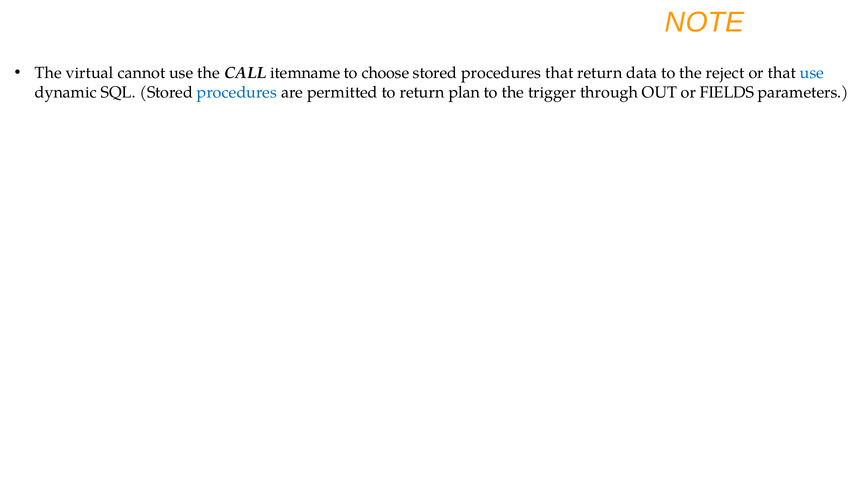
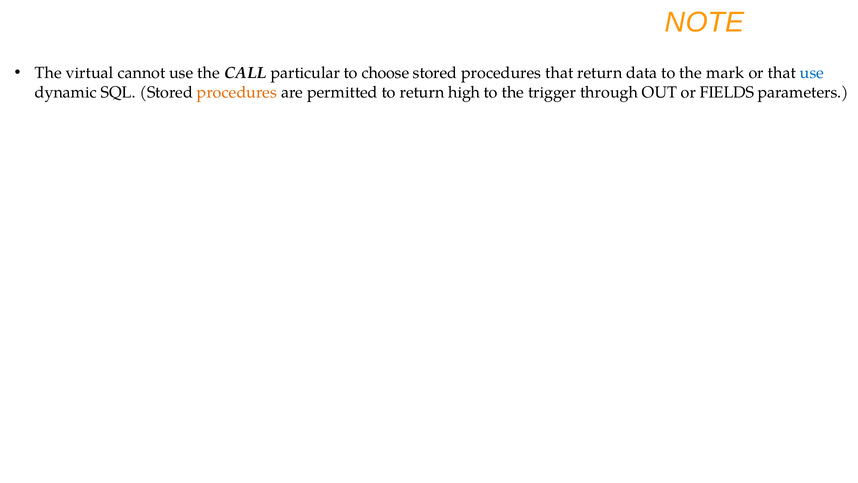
itemname: itemname -> particular
reject: reject -> mark
procedures at (237, 92) colour: blue -> orange
plan: plan -> high
